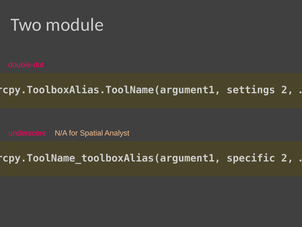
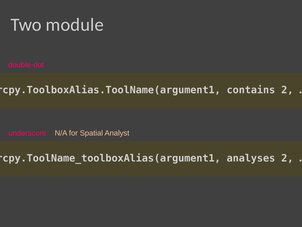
settings: settings -> contains
specific: specific -> analyses
